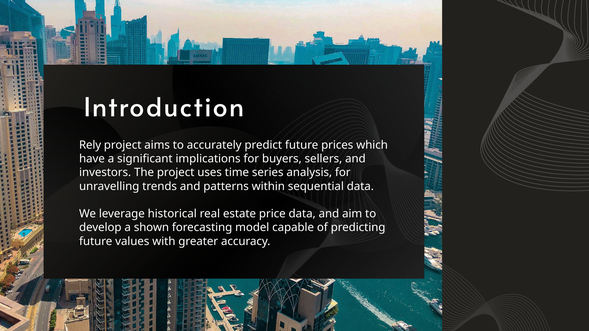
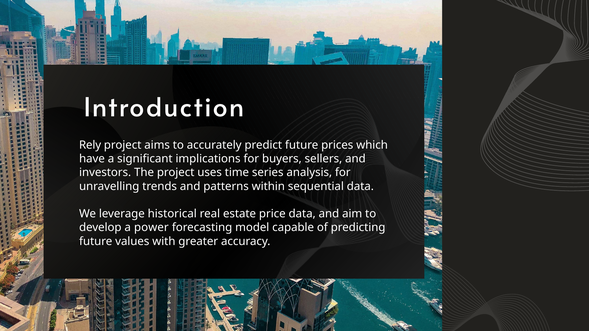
shown: shown -> power
